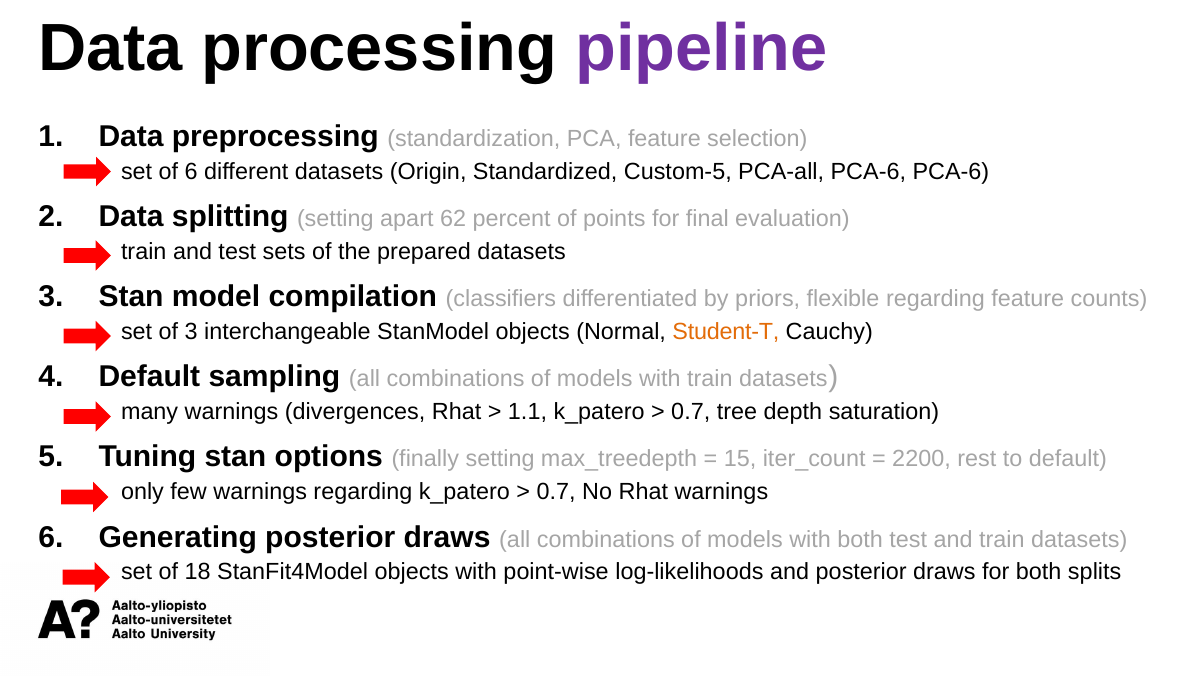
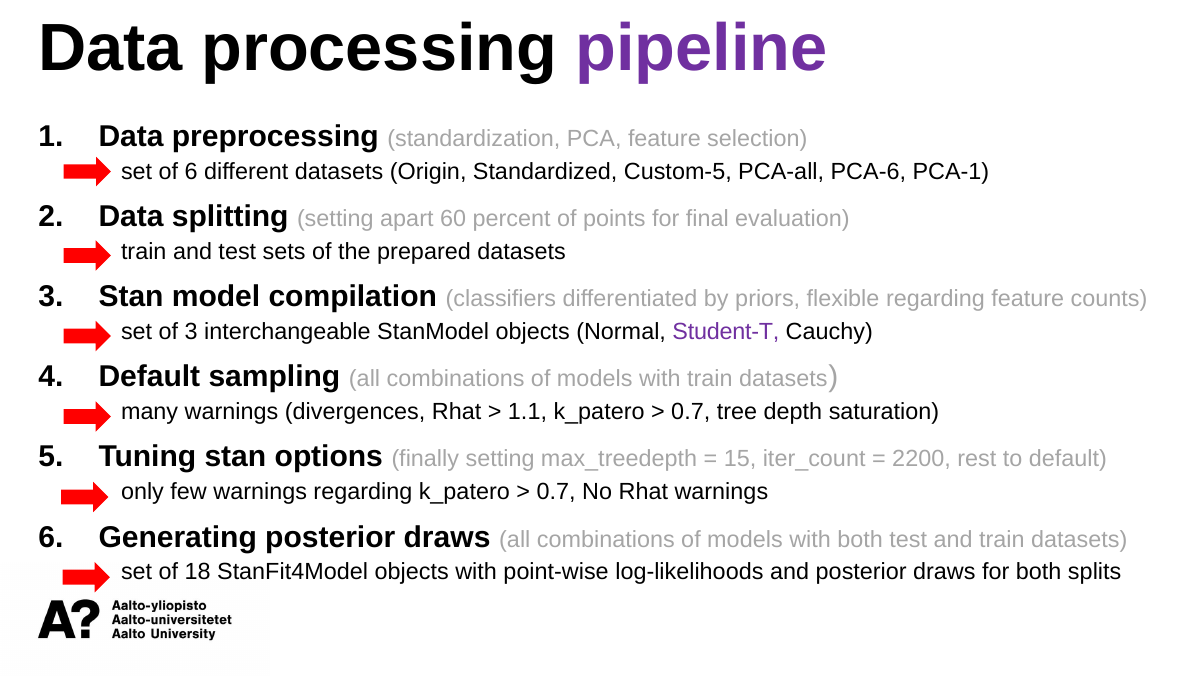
PCA-6 PCA-6: PCA-6 -> PCA-1
62: 62 -> 60
Student-T colour: orange -> purple
